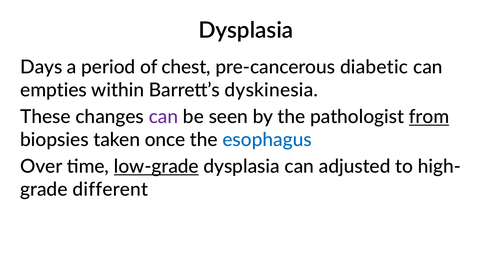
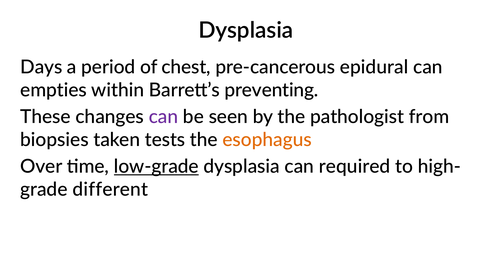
diabetic: diabetic -> epidural
dyskinesia: dyskinesia -> preventing
from underline: present -> none
once: once -> tests
esophagus colour: blue -> orange
adjusted: adjusted -> required
